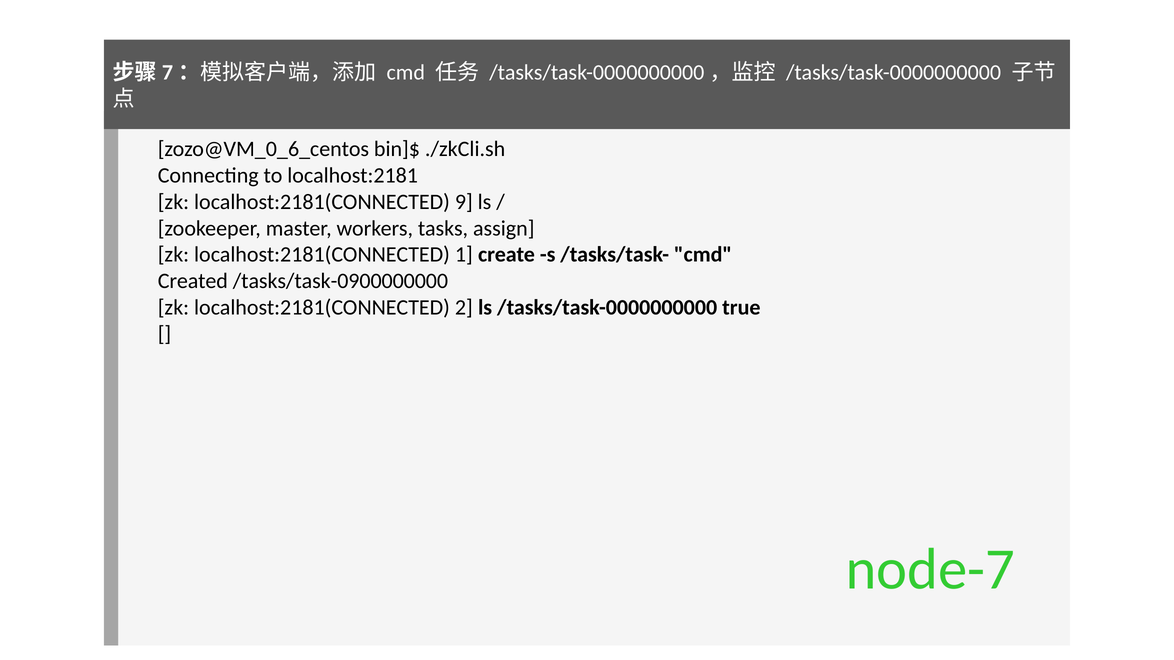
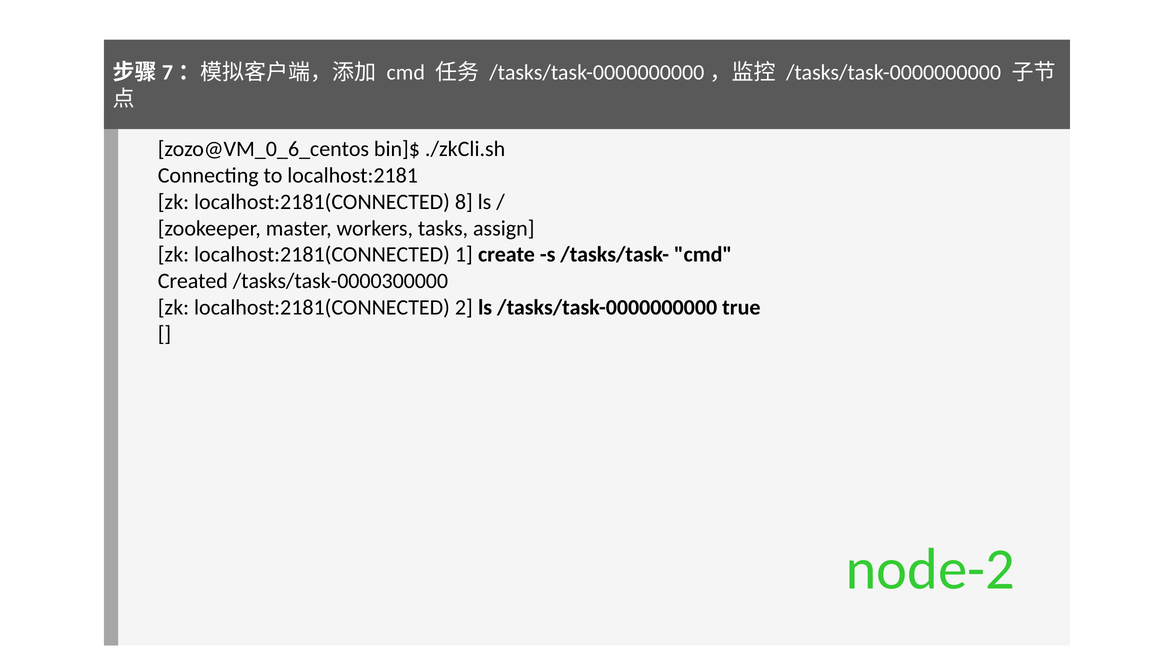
9: 9 -> 8
/tasks/task-0900000000: /tasks/task-0900000000 -> /tasks/task-0000300000
node-7: node-7 -> node-2
